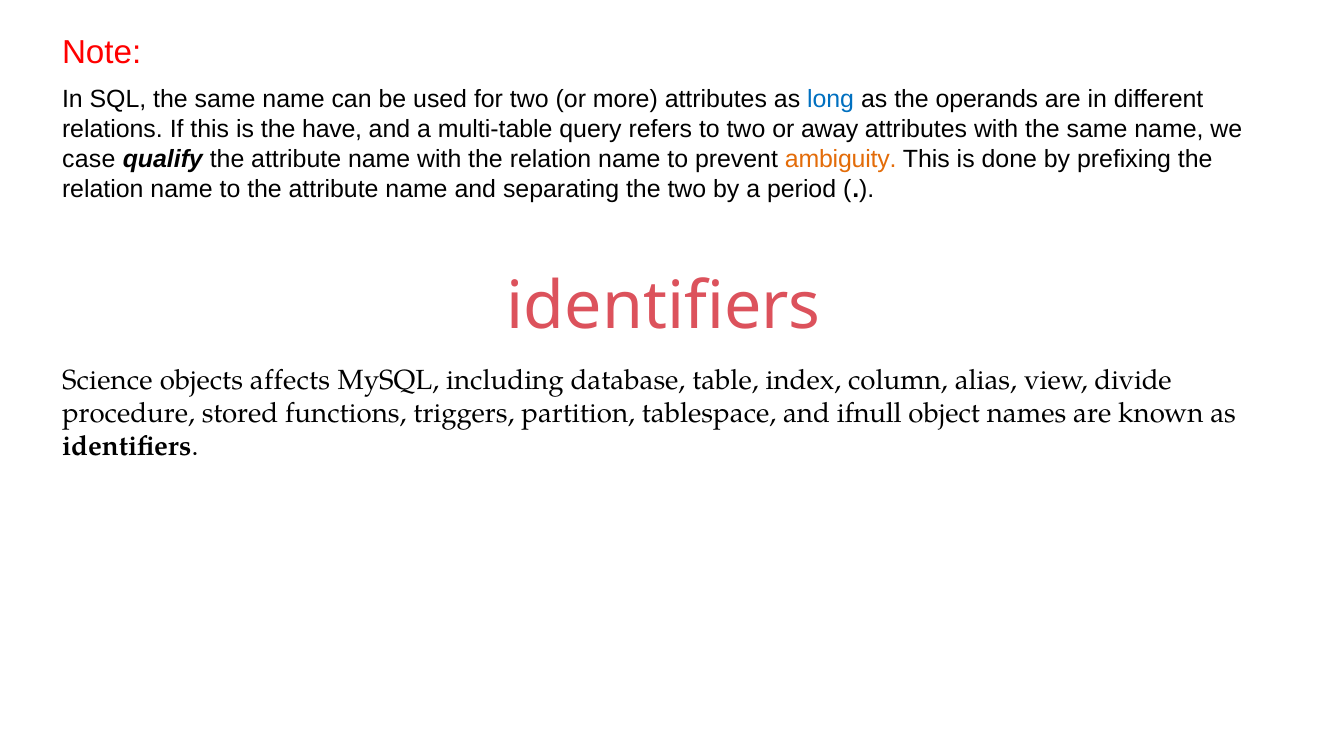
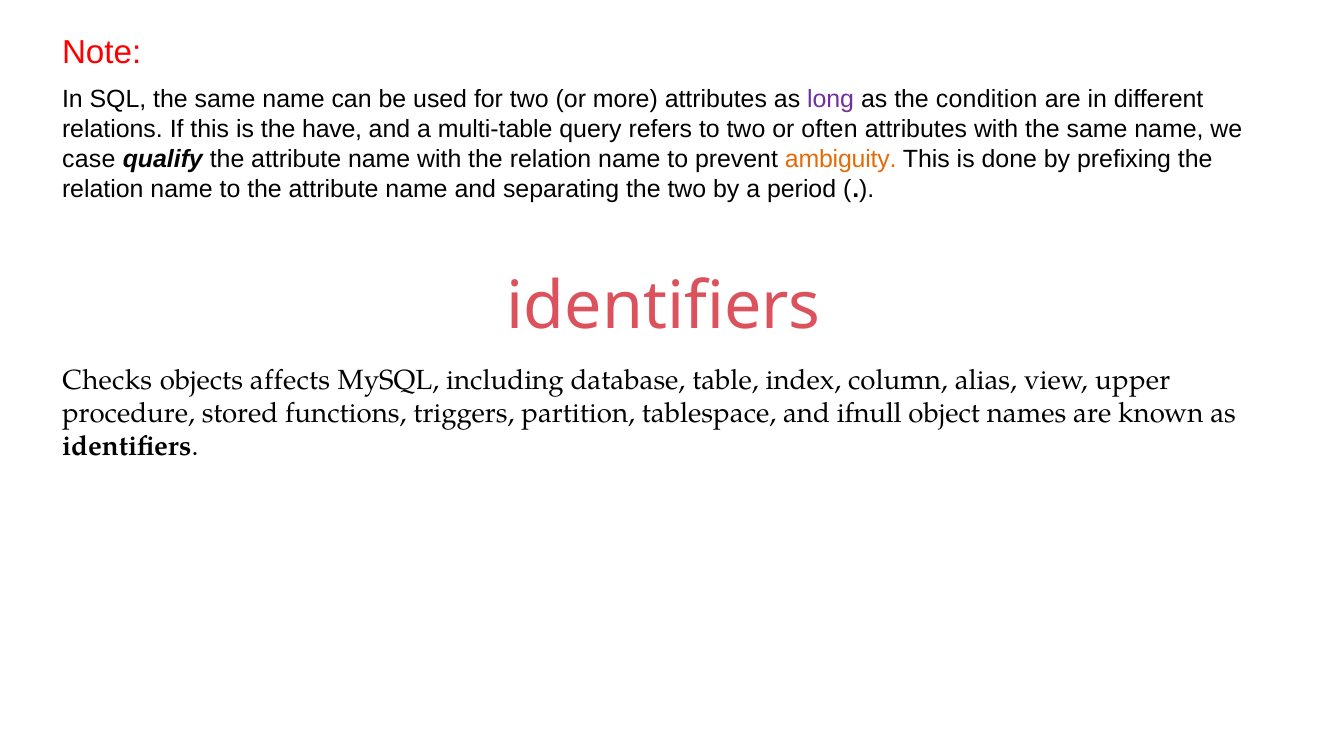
long colour: blue -> purple
operands: operands -> condition
away: away -> often
Science: Science -> Checks
divide: divide -> upper
